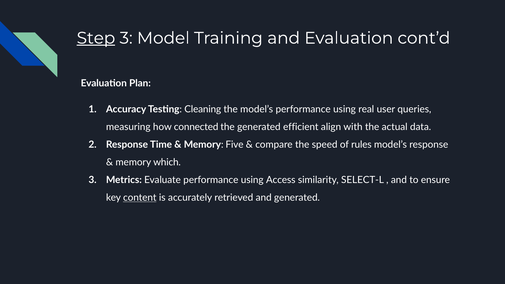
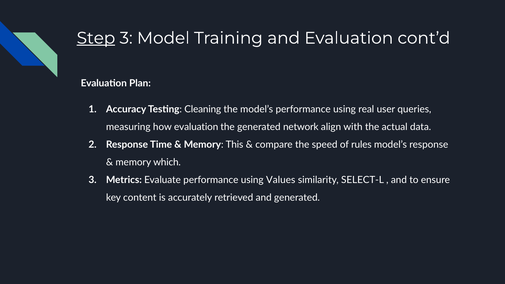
how connected: connected -> evaluation
efficient: efficient -> network
Five: Five -> This
Access: Access -> Values
content underline: present -> none
